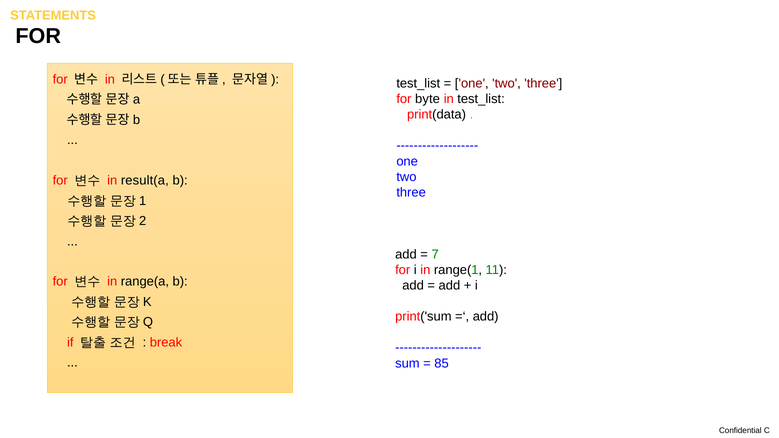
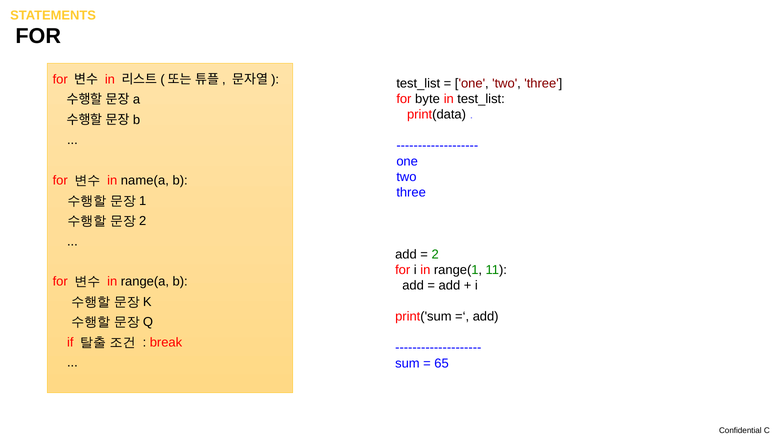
result(a: result(a -> name(a
7: 7 -> 2
85: 85 -> 65
